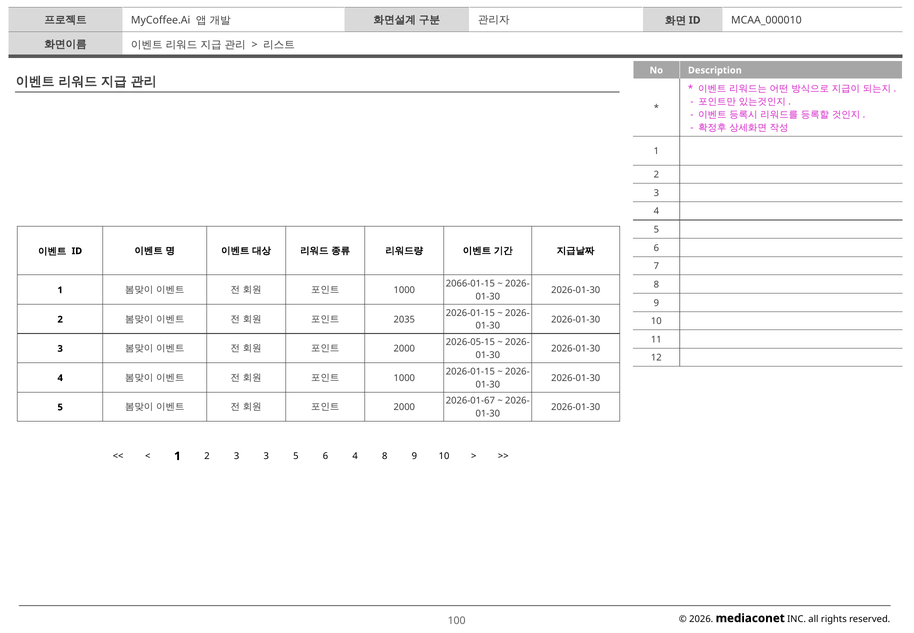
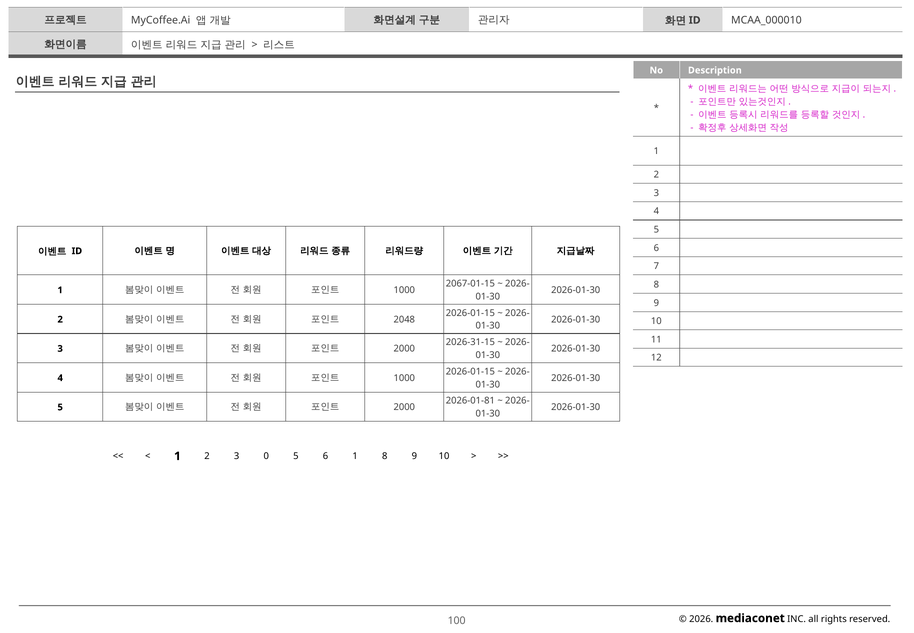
2066-01-15: 2066-01-15 -> 2067-01-15
2035: 2035 -> 2048
2026-05-15: 2026-05-15 -> 2026-31-15
2026-01-67: 2026-01-67 -> 2026-01-81
3 3: 3 -> 0
6 4: 4 -> 1
